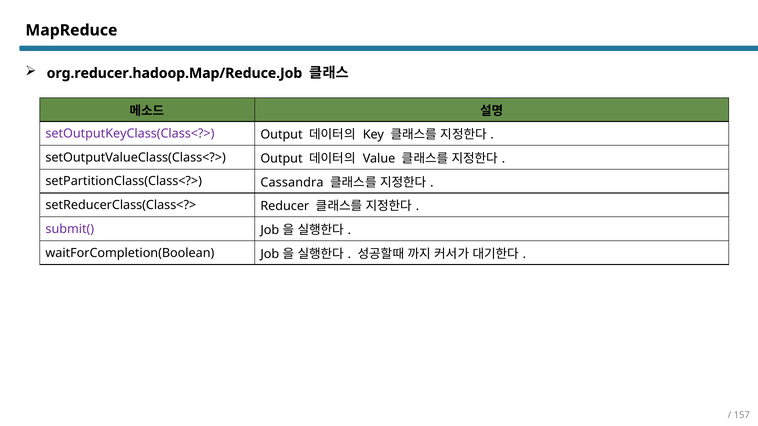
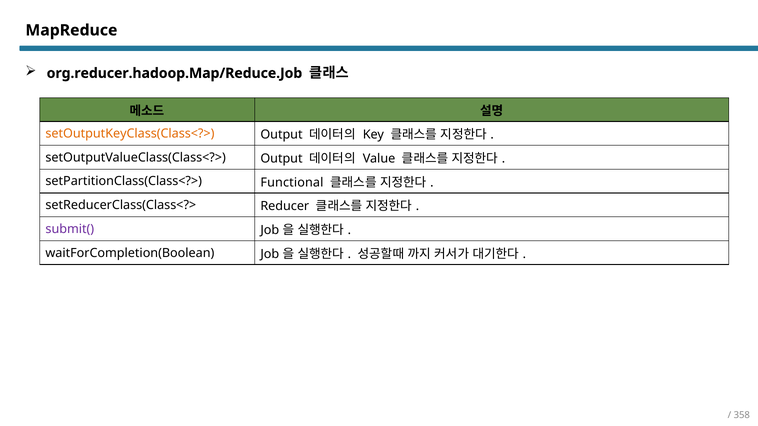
setOutputKeyClass(Class<?> colour: purple -> orange
Cassandra: Cassandra -> Functional
157: 157 -> 358
